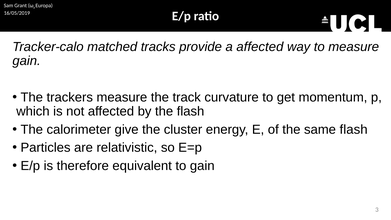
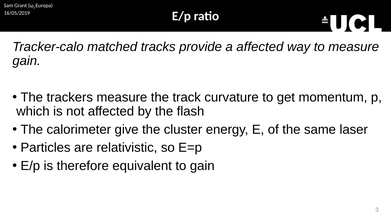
same flash: flash -> laser
